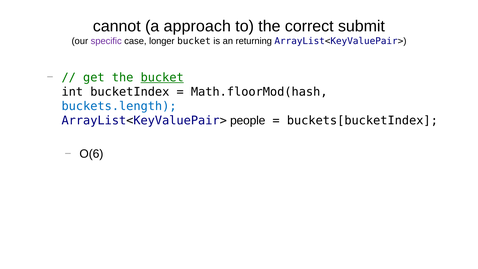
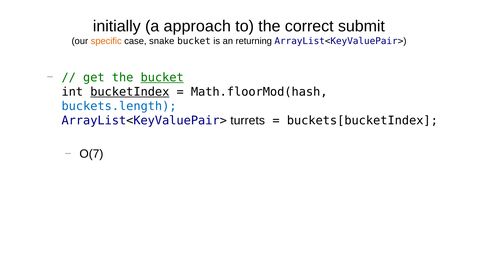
cannot: cannot -> initially
specific colour: purple -> orange
longer: longer -> snake
bucketIndex underline: none -> present
people: people -> turrets
O(6: O(6 -> O(7
